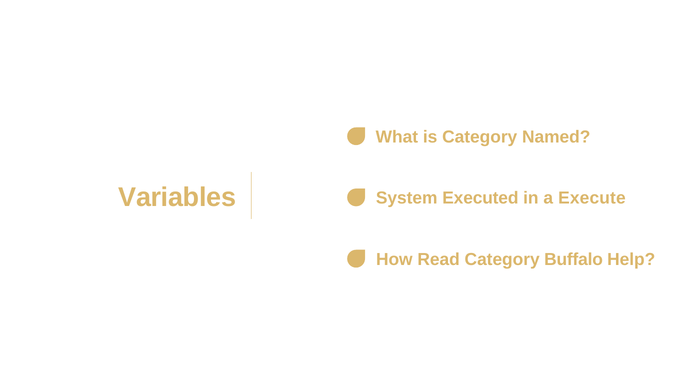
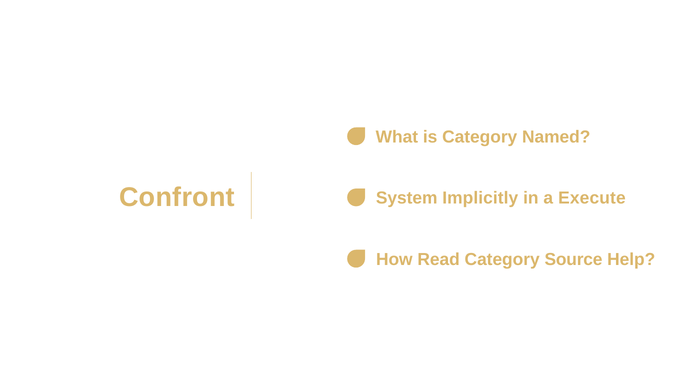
Variables: Variables -> Confront
Executed: Executed -> Implicitly
Buffalo: Buffalo -> Source
